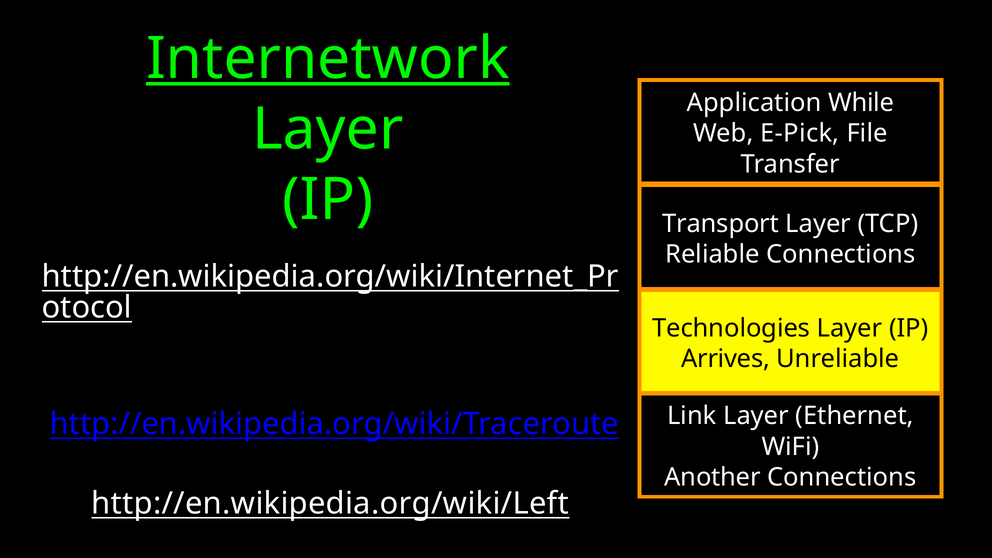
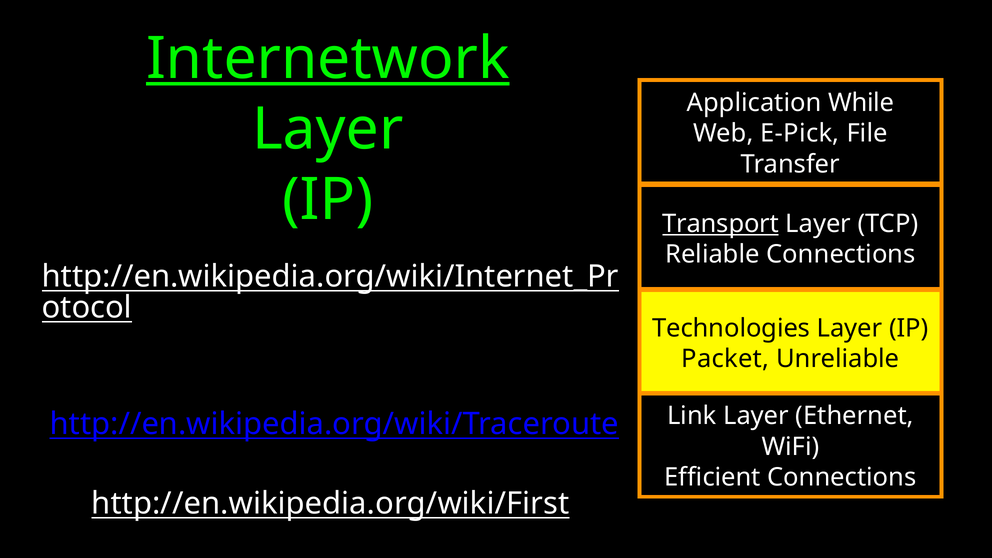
Transport underline: none -> present
Arrives: Arrives -> Packet
Another: Another -> Efficient
http://en.wikipedia.org/wiki/Left: http://en.wikipedia.org/wiki/Left -> http://en.wikipedia.org/wiki/First
